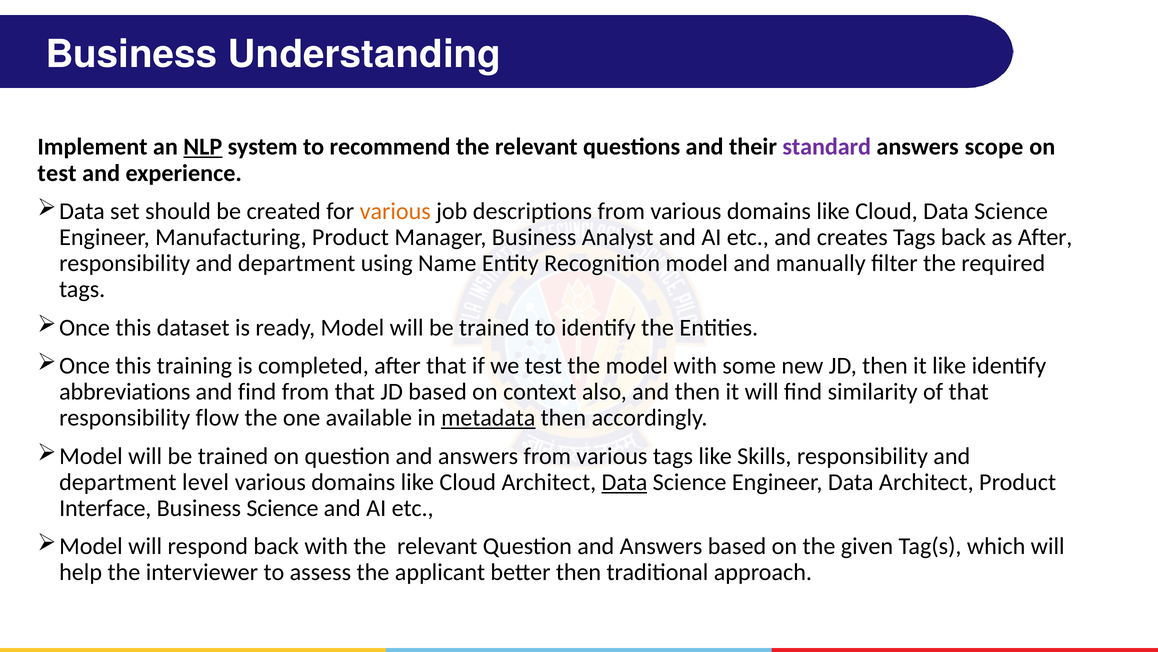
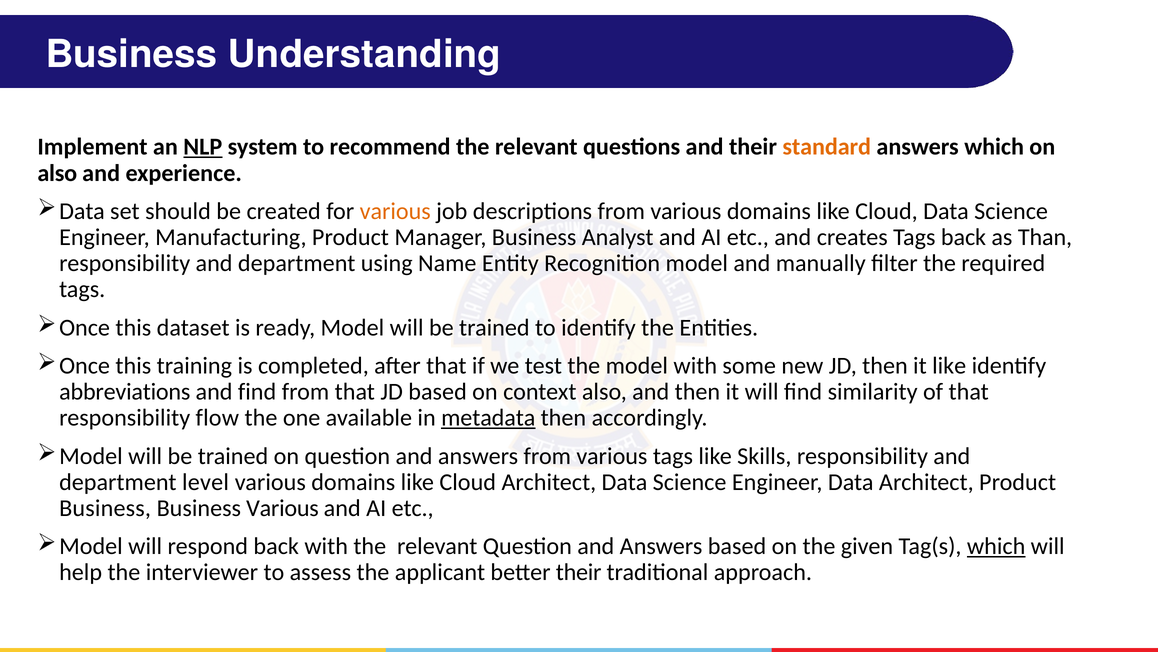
standard colour: purple -> orange
answers scope: scope -> which
test at (57, 173): test -> also
as After: After -> Than
Data at (624, 482) underline: present -> none
Interface at (105, 508): Interface -> Business
Business Science: Science -> Various
which at (996, 546) underline: none -> present
better then: then -> their
